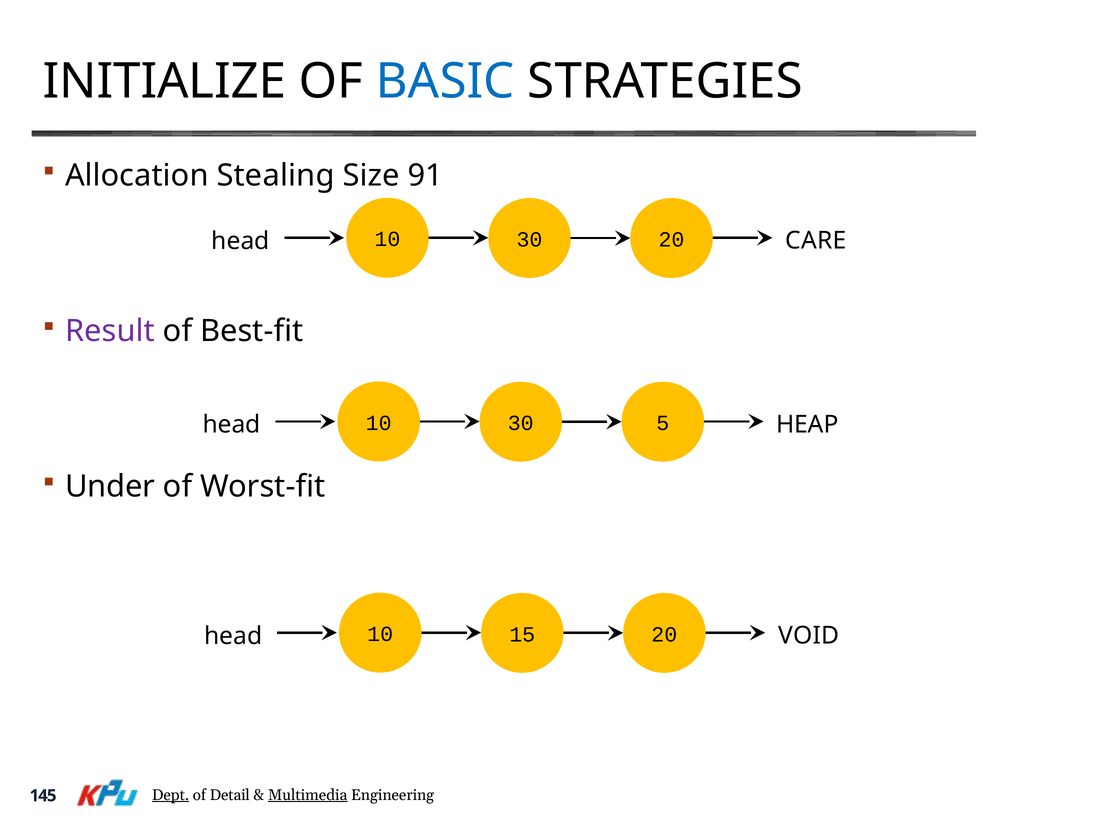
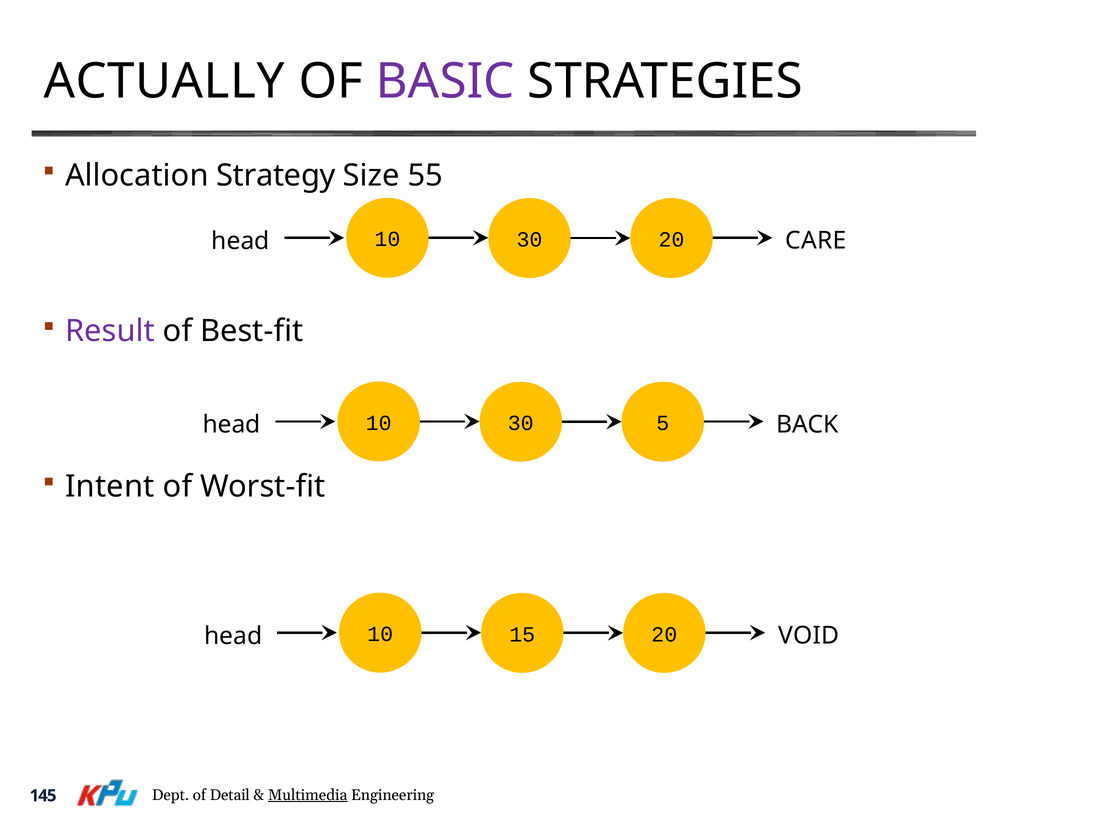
INITIALIZE: INITIALIZE -> ACTUALLY
BASIC colour: blue -> purple
Stealing: Stealing -> Strategy
91: 91 -> 55
HEAP: HEAP -> BACK
Under: Under -> Intent
Dept underline: present -> none
